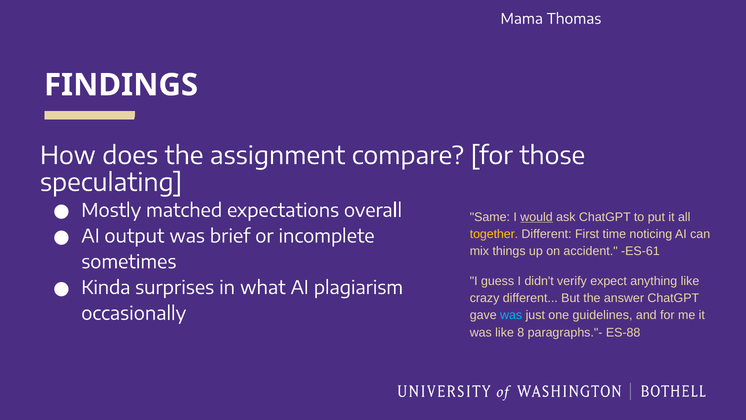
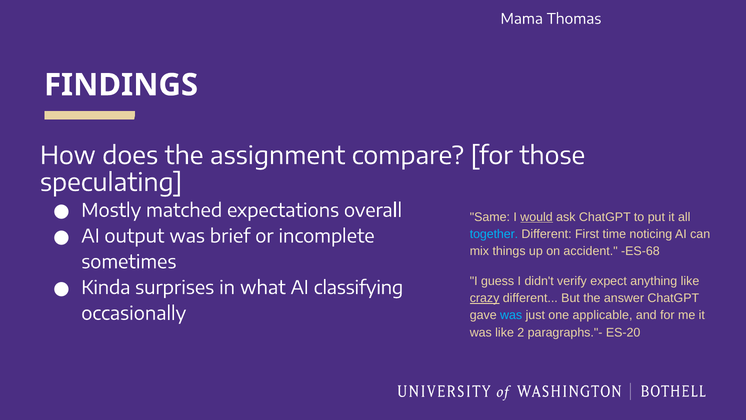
together colour: yellow -> light blue
ES-61: ES-61 -> ES-68
plagiarism: plagiarism -> classifying
crazy underline: none -> present
guidelines: guidelines -> applicable
8: 8 -> 2
ES-88: ES-88 -> ES-20
